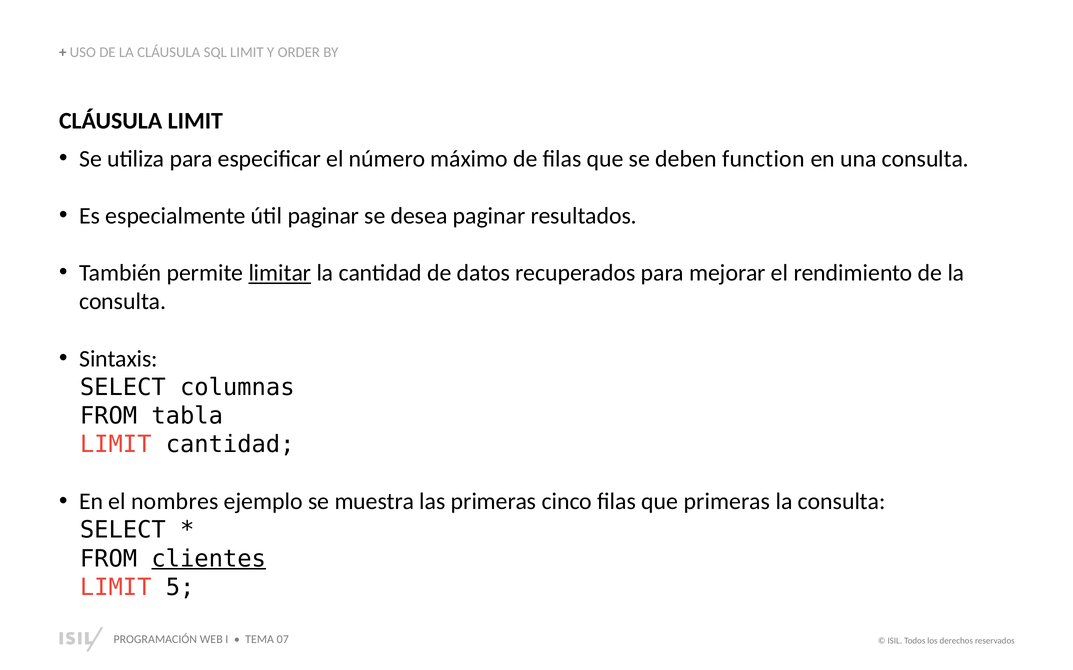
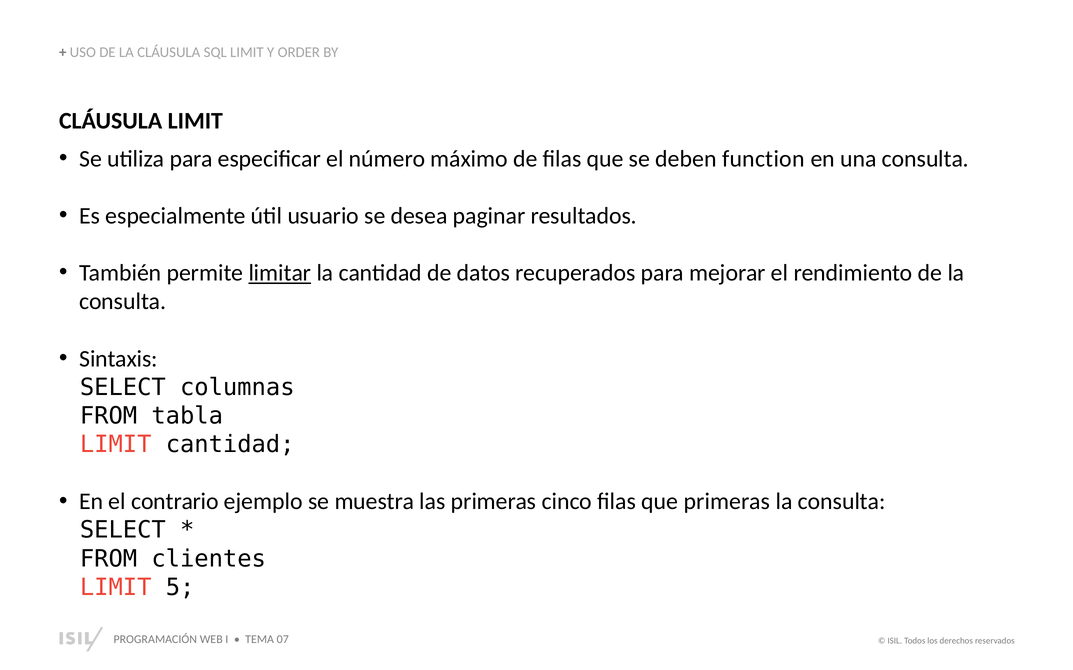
útil paginar: paginar -> usuario
nombres: nombres -> contrario
clientes underline: present -> none
